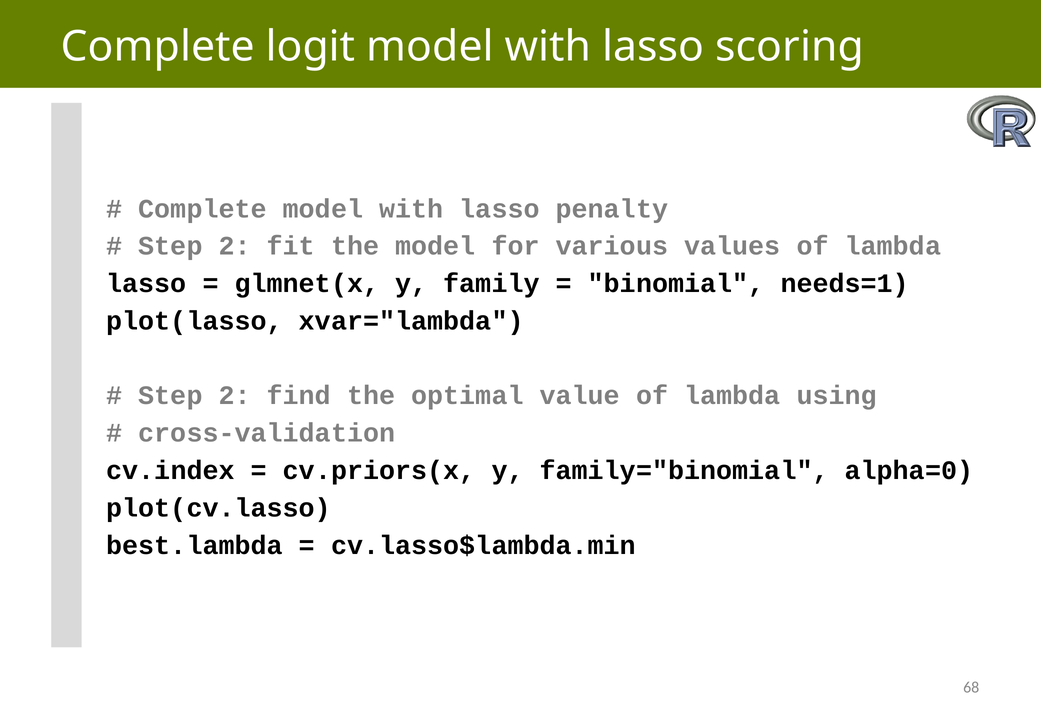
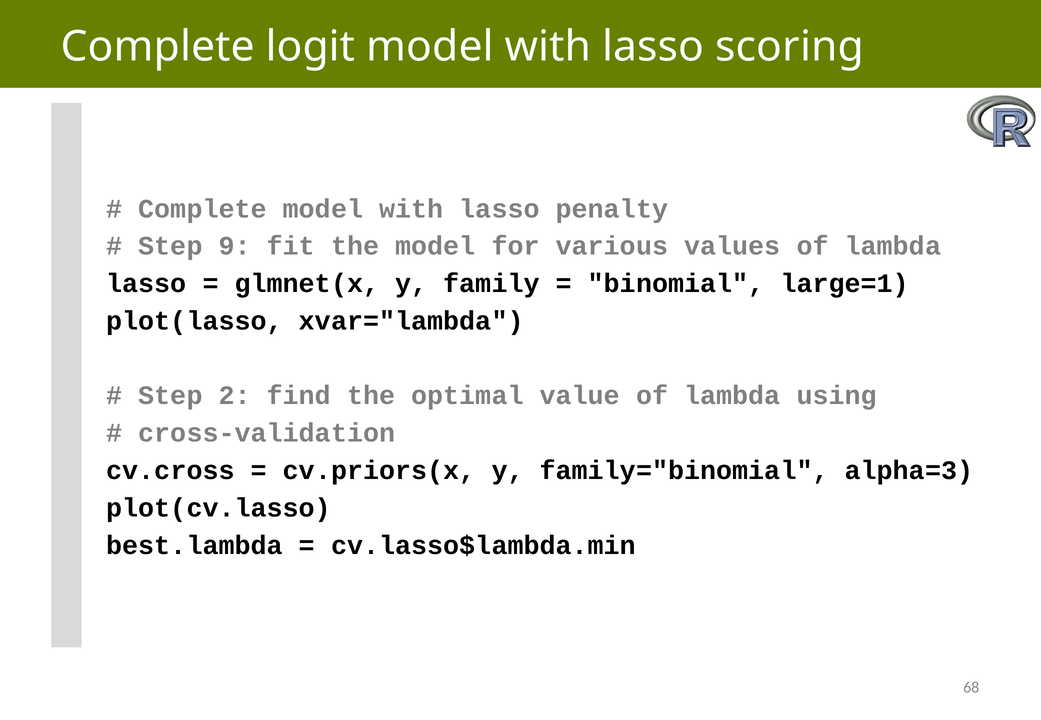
2 at (235, 246): 2 -> 9
needs=1: needs=1 -> large=1
cv.index: cv.index -> cv.cross
alpha=0: alpha=0 -> alpha=3
